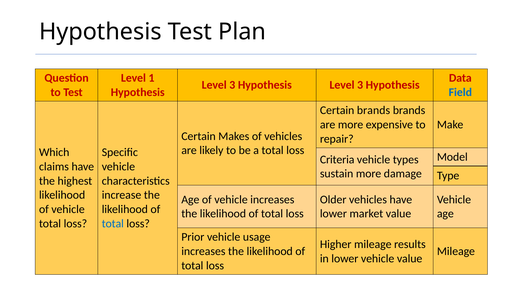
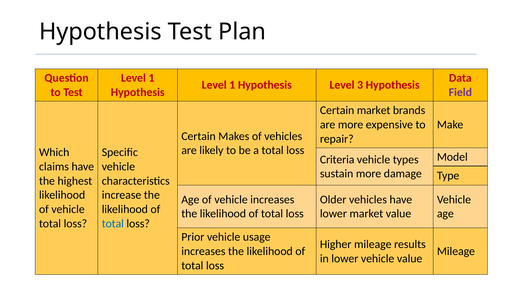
3 at (232, 85): 3 -> 1
Field colour: blue -> purple
Certain brands: brands -> market
